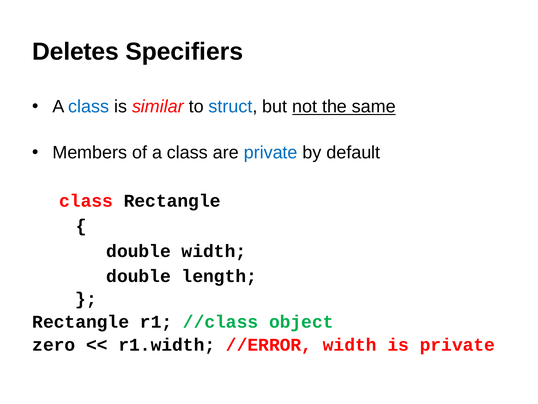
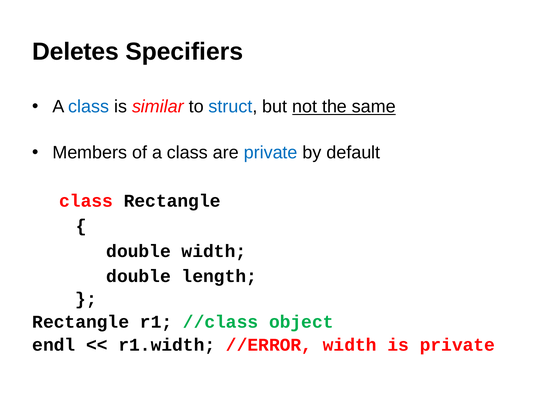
zero: zero -> endl
